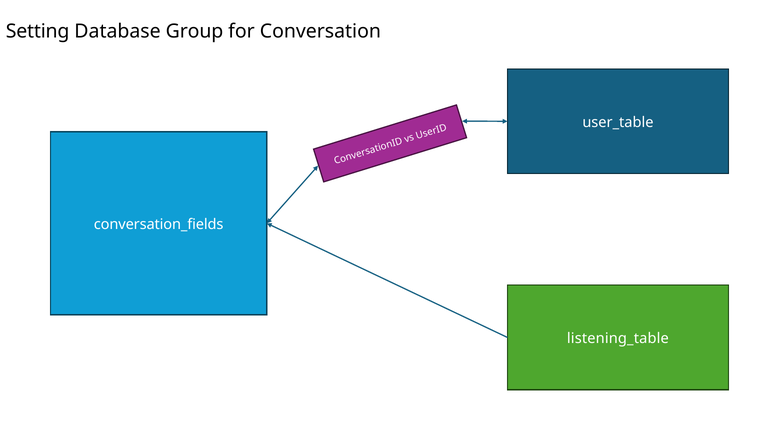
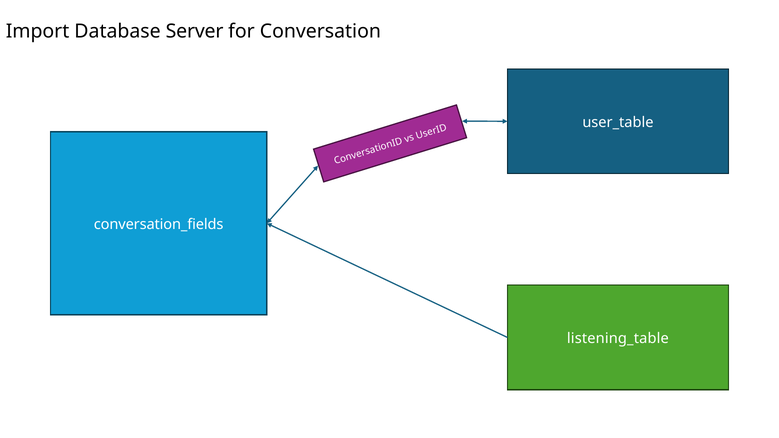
Setting: Setting -> Import
Group: Group -> Server
